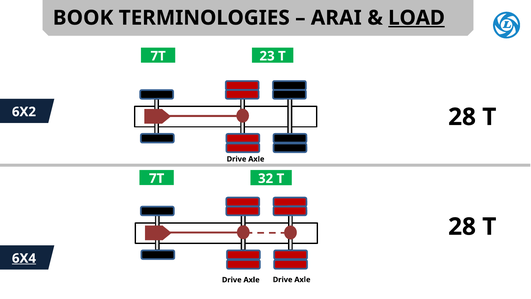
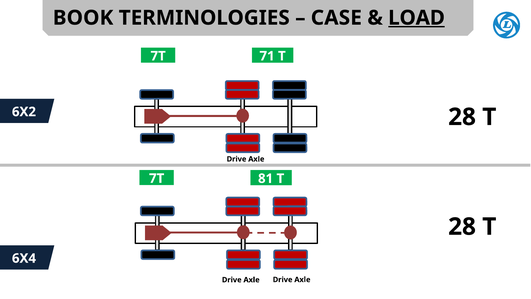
ARAI: ARAI -> CASE
23: 23 -> 71
32: 32 -> 81
6X4 underline: present -> none
